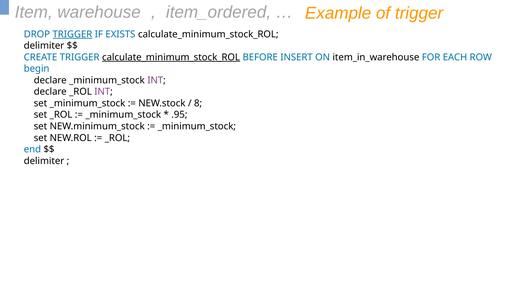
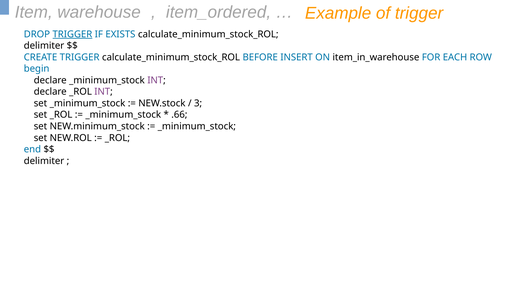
calculate_minimum_stock_ROL at (171, 57) underline: present -> none
8: 8 -> 3
.95: .95 -> .66
